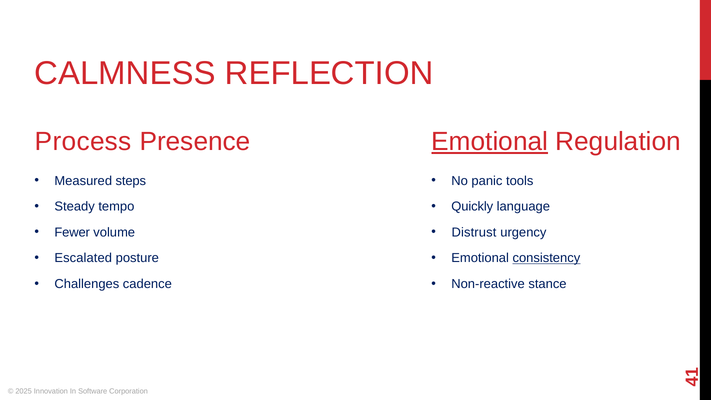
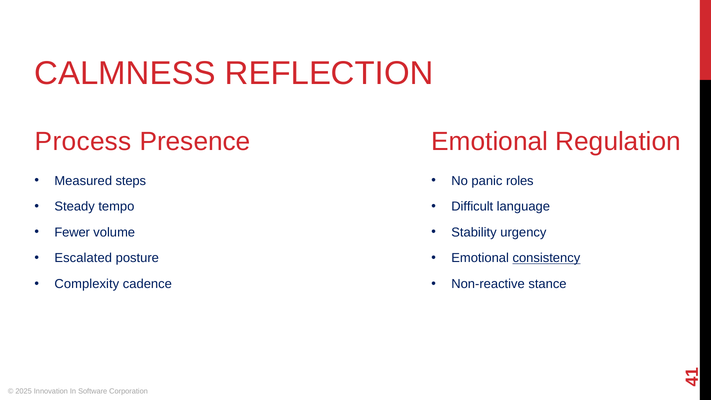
Emotional at (490, 142) underline: present -> none
tools: tools -> roles
Quickly: Quickly -> Difficult
Distrust: Distrust -> Stability
Challenges: Challenges -> Complexity
